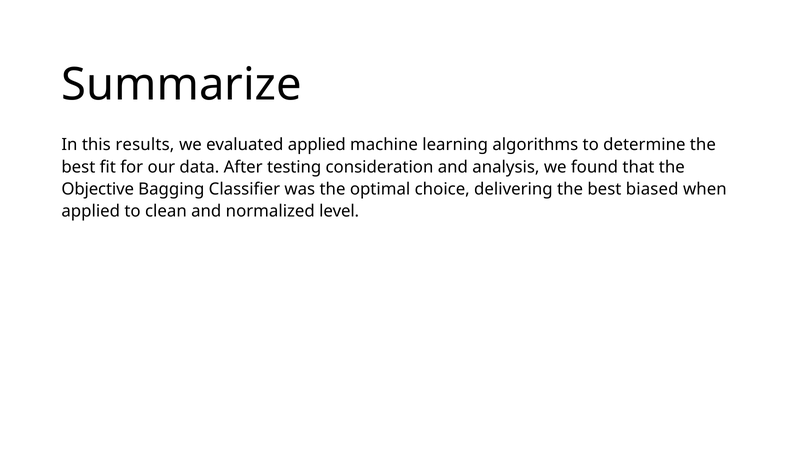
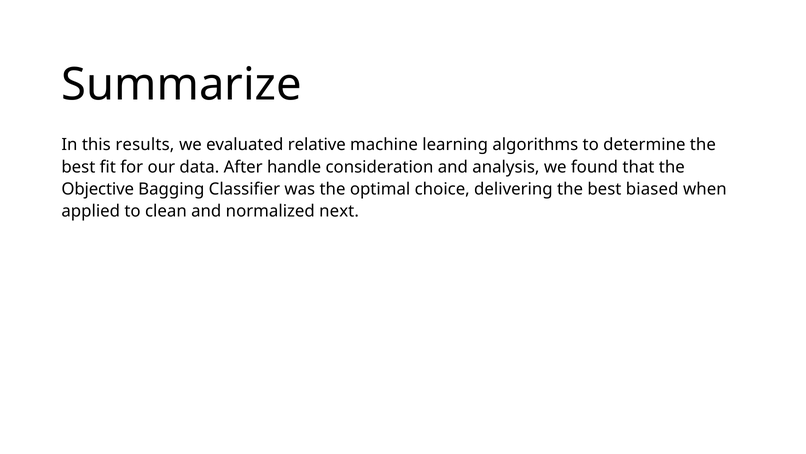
evaluated applied: applied -> relative
testing: testing -> handle
level: level -> next
